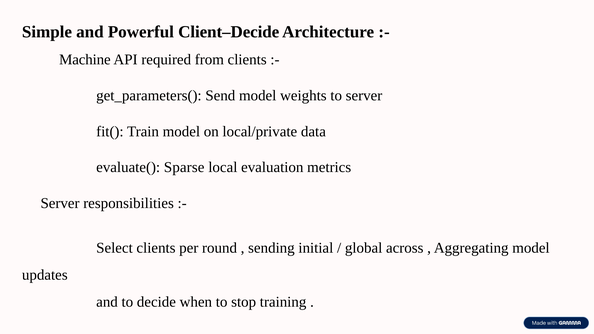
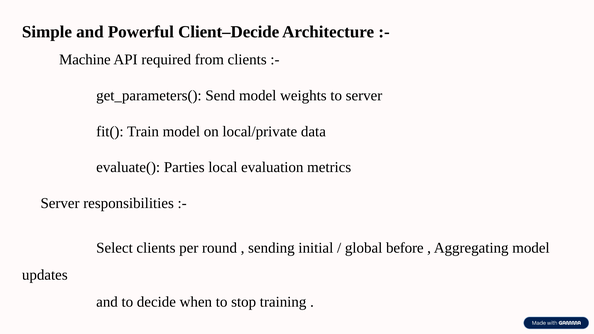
Sparse: Sparse -> Parties
across: across -> before
